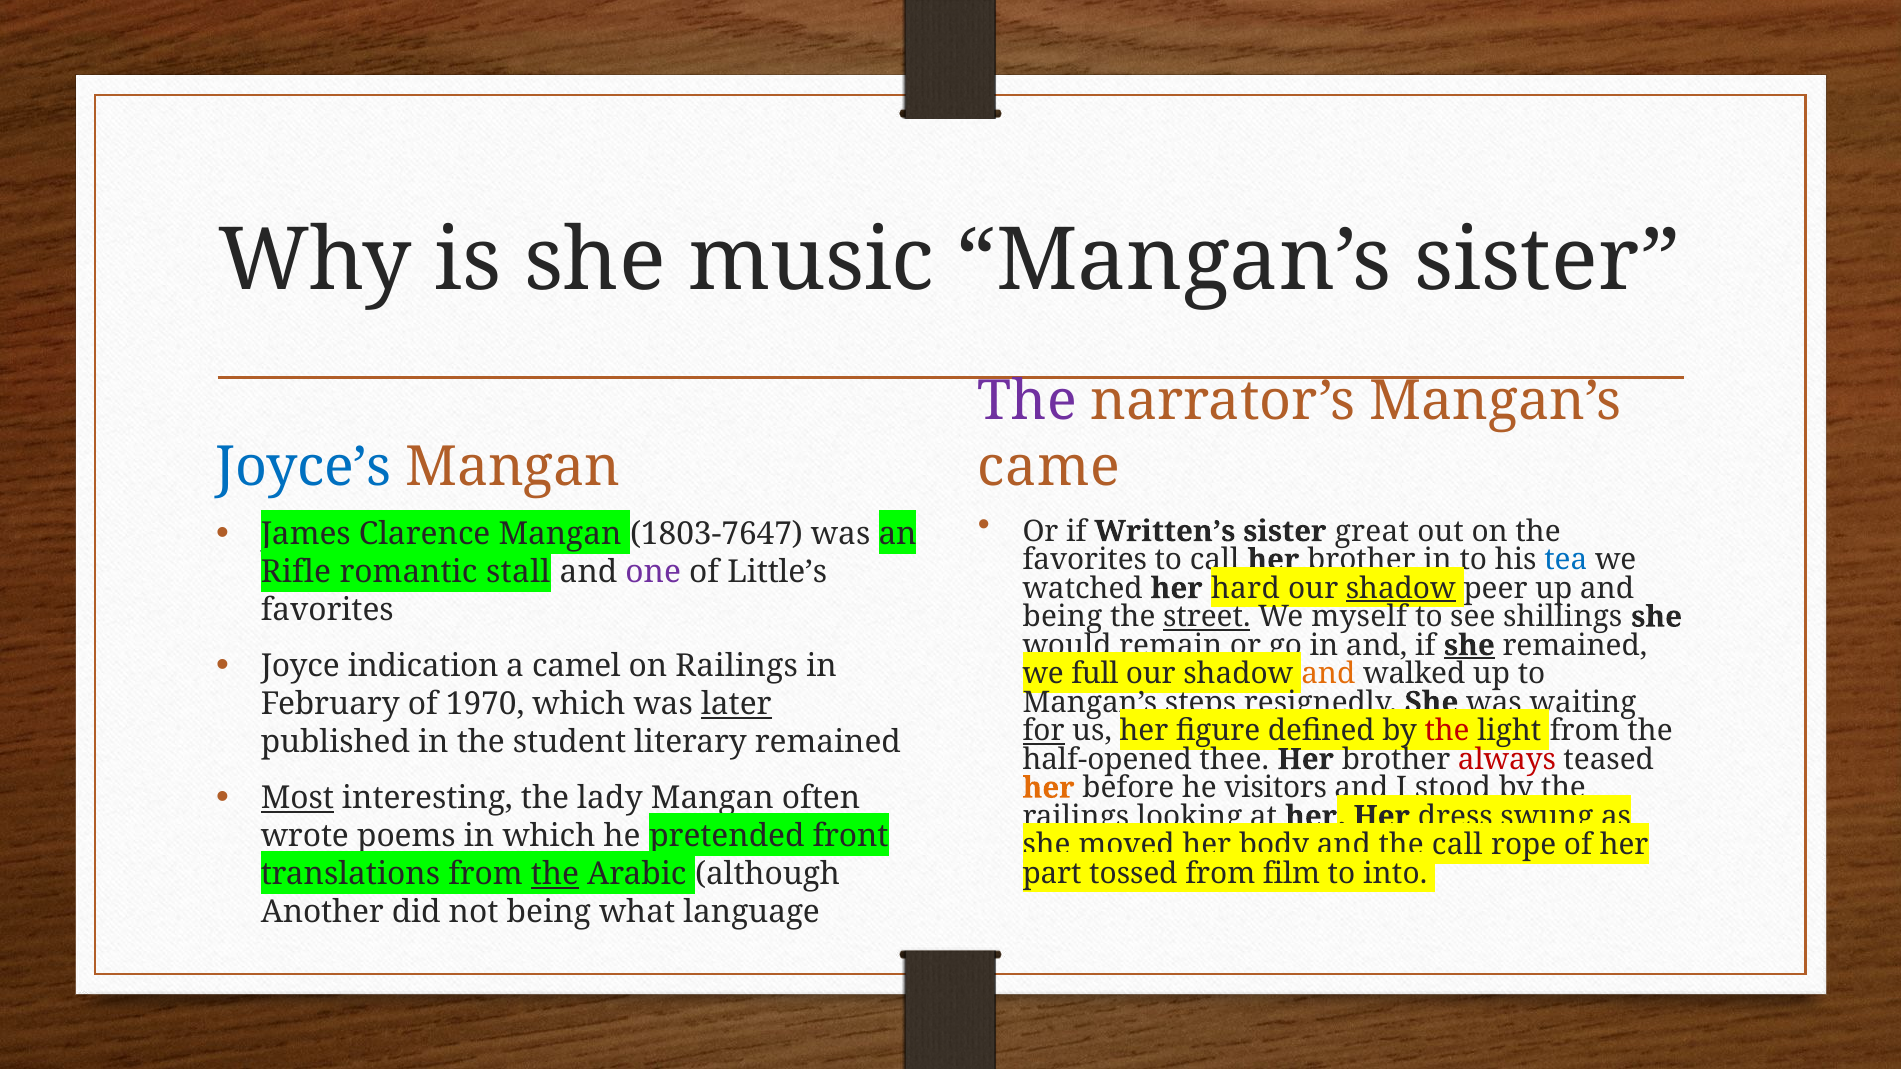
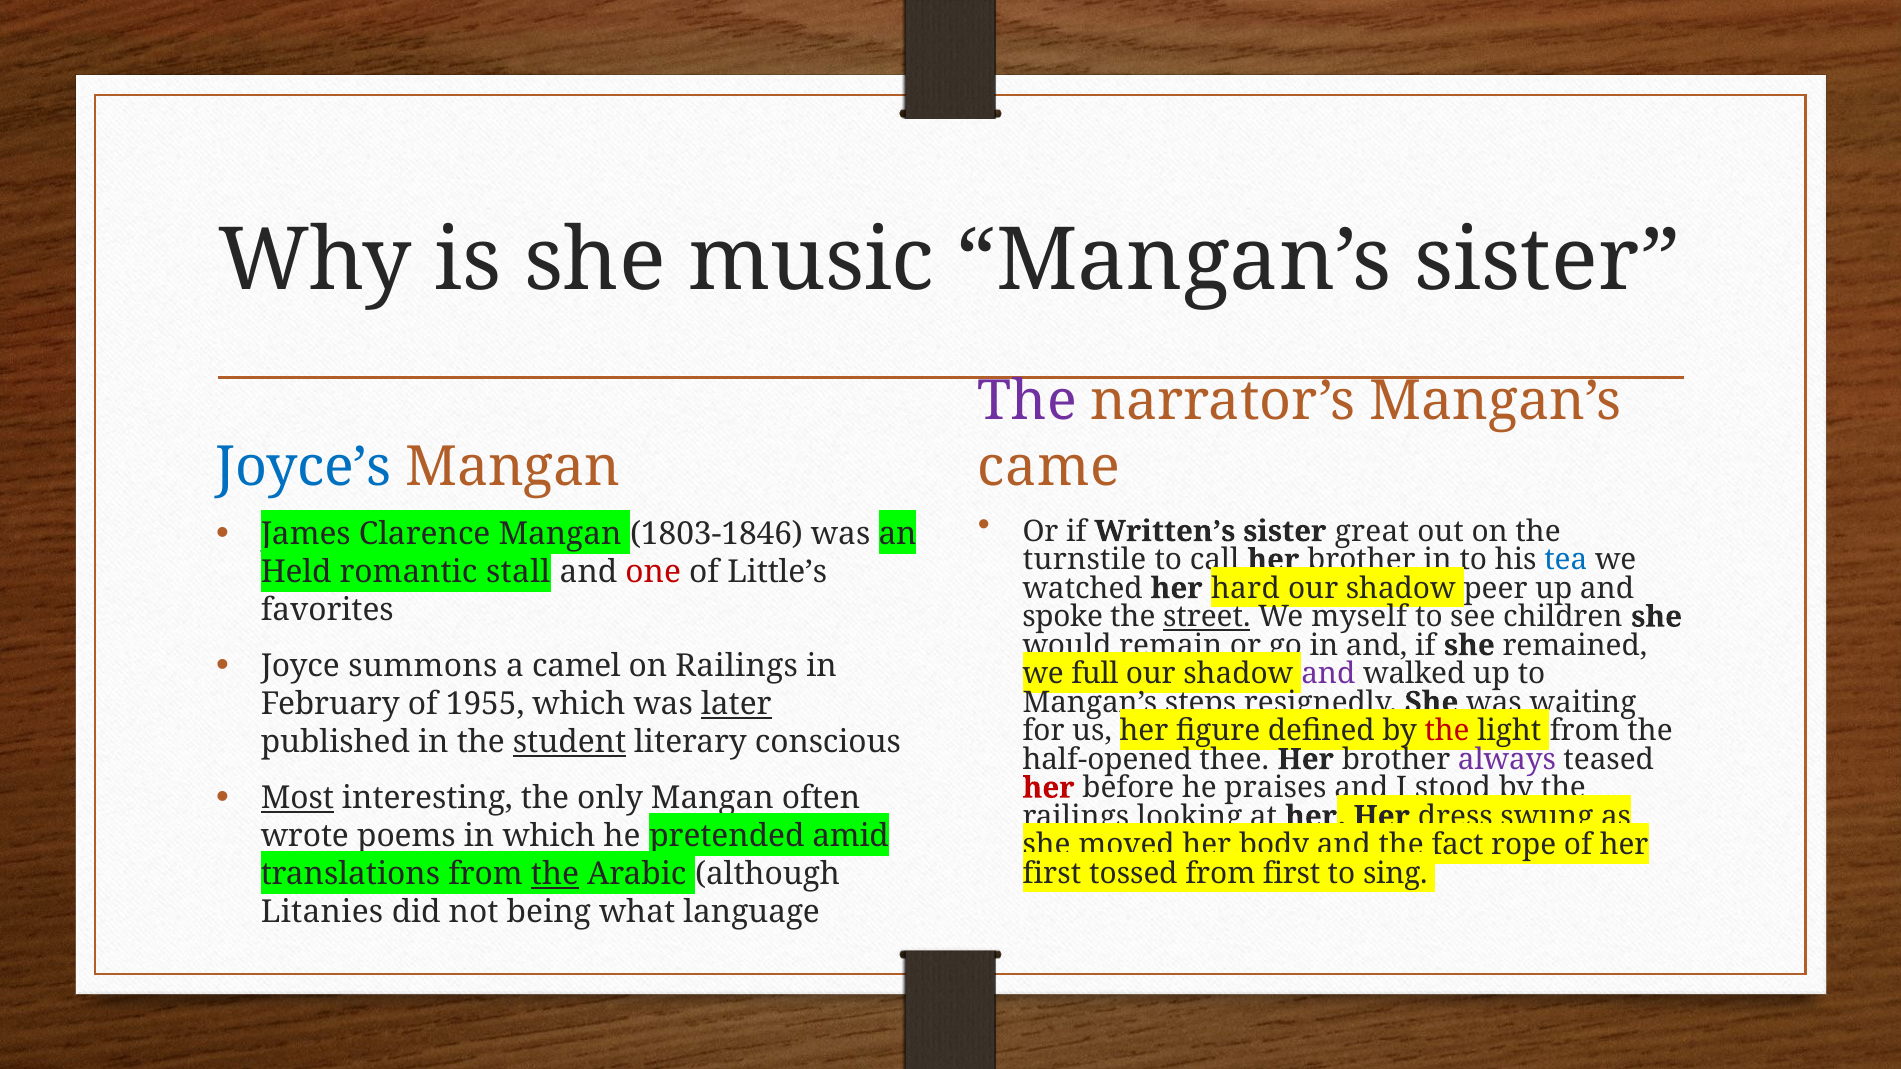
1803-7647: 1803-7647 -> 1803-1846
favorites at (1085, 560): favorites -> turnstile
Rifle: Rifle -> Held
one colour: purple -> red
shadow at (1401, 589) underline: present -> none
being at (1062, 617): being -> spoke
shillings: shillings -> children
she at (1469, 646) underline: present -> none
indication: indication -> summons
and at (1328, 674) colour: orange -> purple
1970: 1970 -> 1955
for underline: present -> none
student underline: none -> present
literary remained: remained -> conscious
always colour: red -> purple
her at (1049, 788) colour: orange -> red
visitors: visitors -> praises
lady: lady -> only
front: front -> amid
call at (1457, 845): call -> fact
part at (1052, 874): part -> first
from film: film -> first
into: into -> sing
Another: Another -> Litanies
